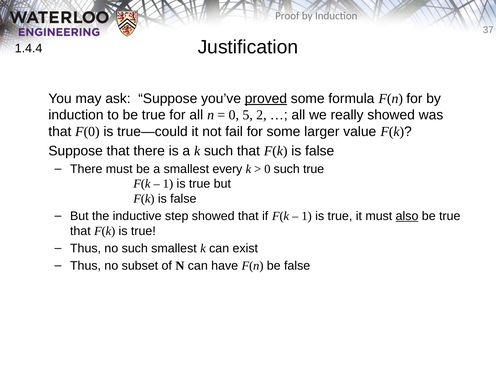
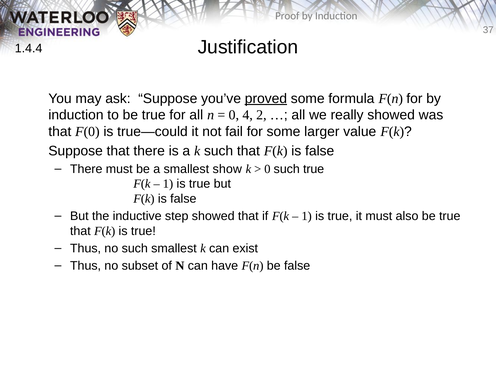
5: 5 -> 4
every: every -> show
also underline: present -> none
